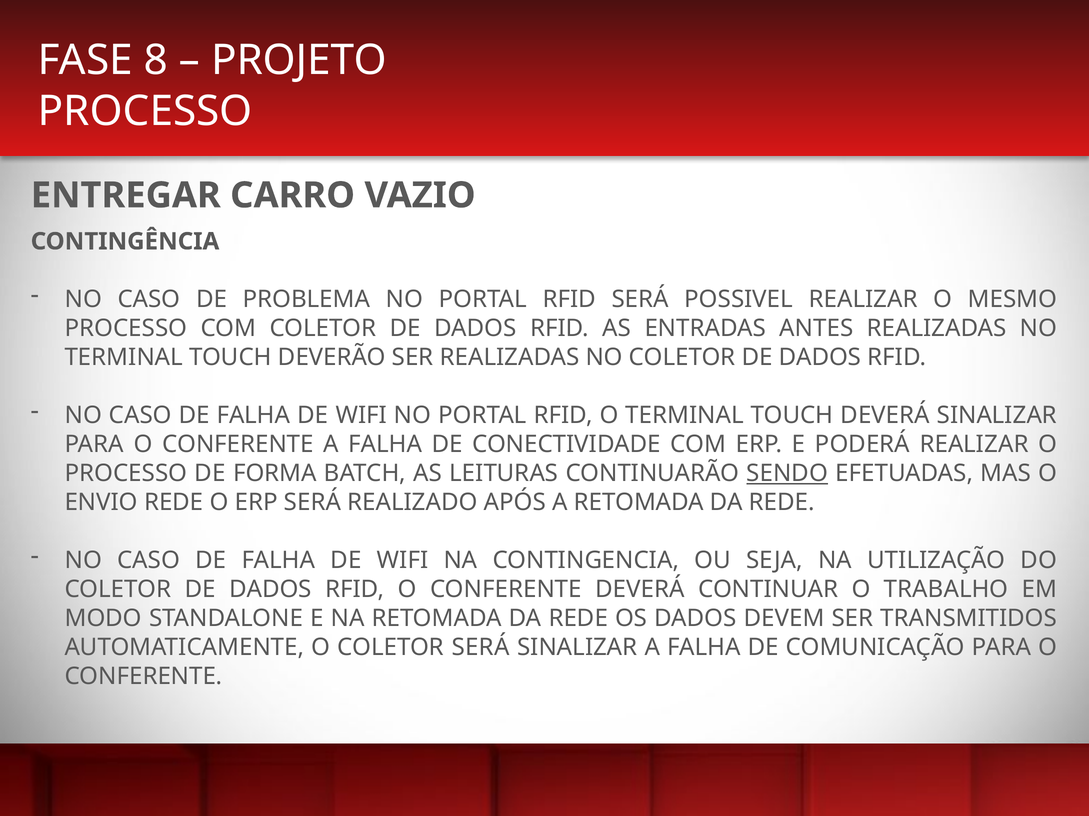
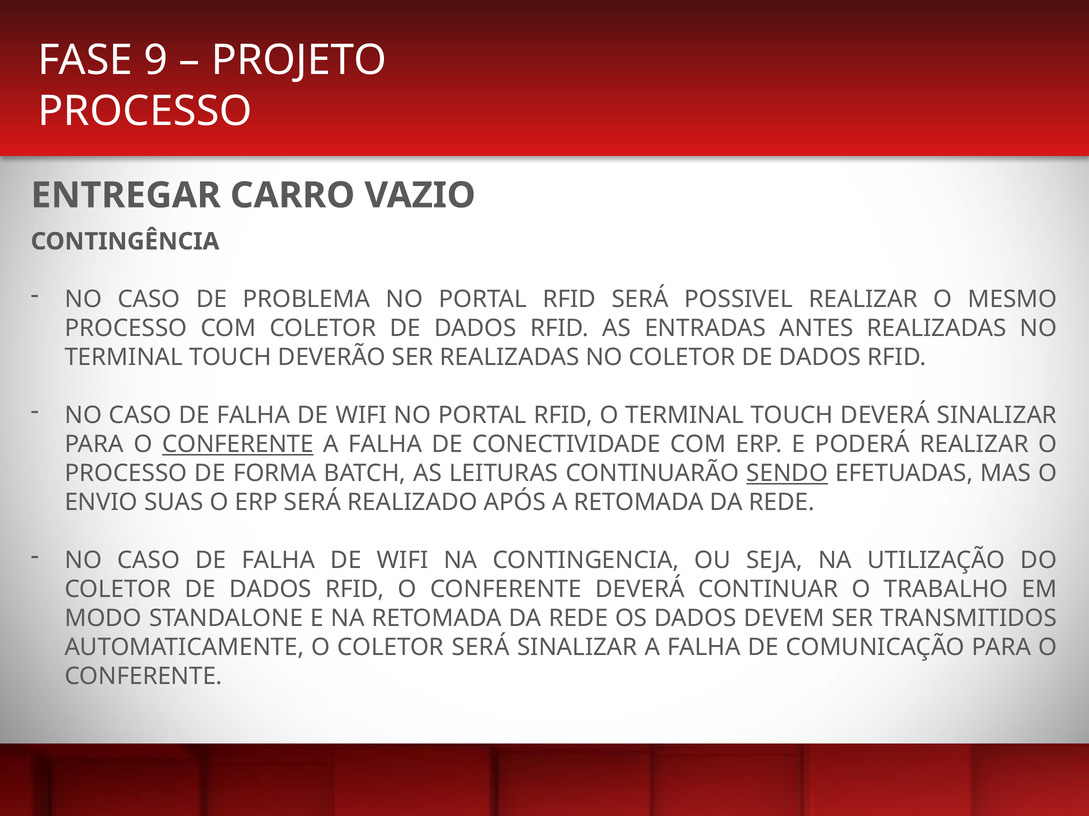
8: 8 -> 9
CONFERENTE at (238, 445) underline: none -> present
ENVIO REDE: REDE -> SUAS
